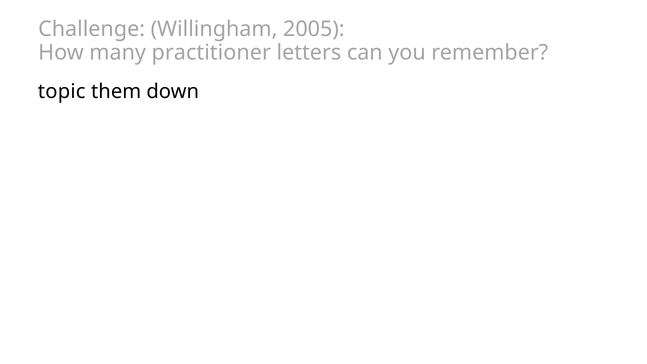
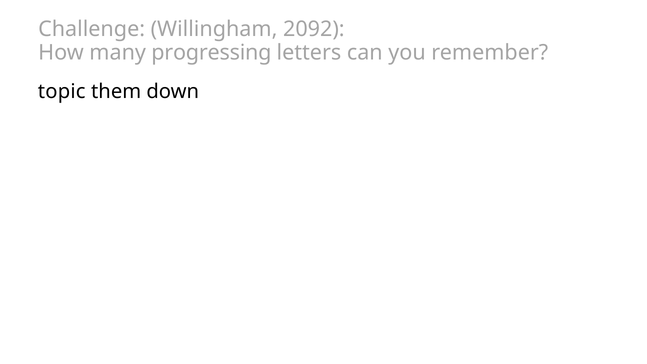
2005: 2005 -> 2092
practitioner: practitioner -> progressing
